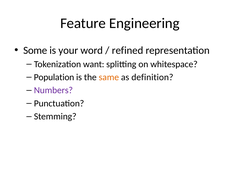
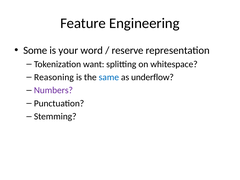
refined: refined -> reserve
Population: Population -> Reasoning
same colour: orange -> blue
definition: definition -> underflow
